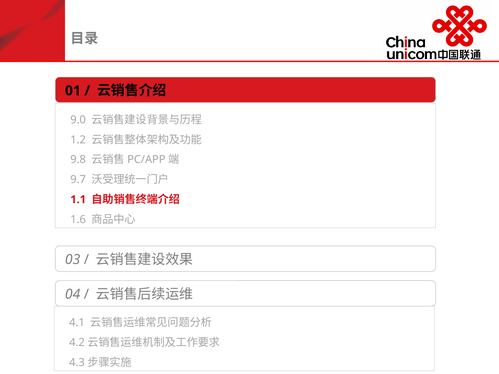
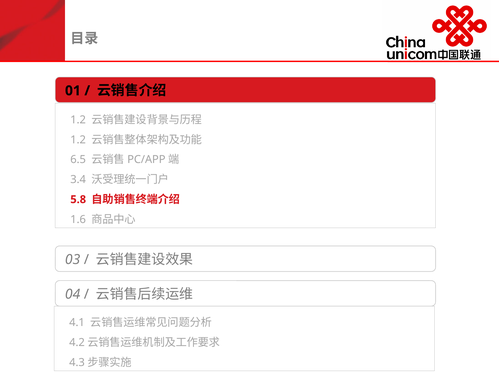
9.0 at (78, 120): 9.0 -> 1.2
9.8: 9.8 -> 6.5
9.7: 9.7 -> 3.4
1.1: 1.1 -> 5.8
